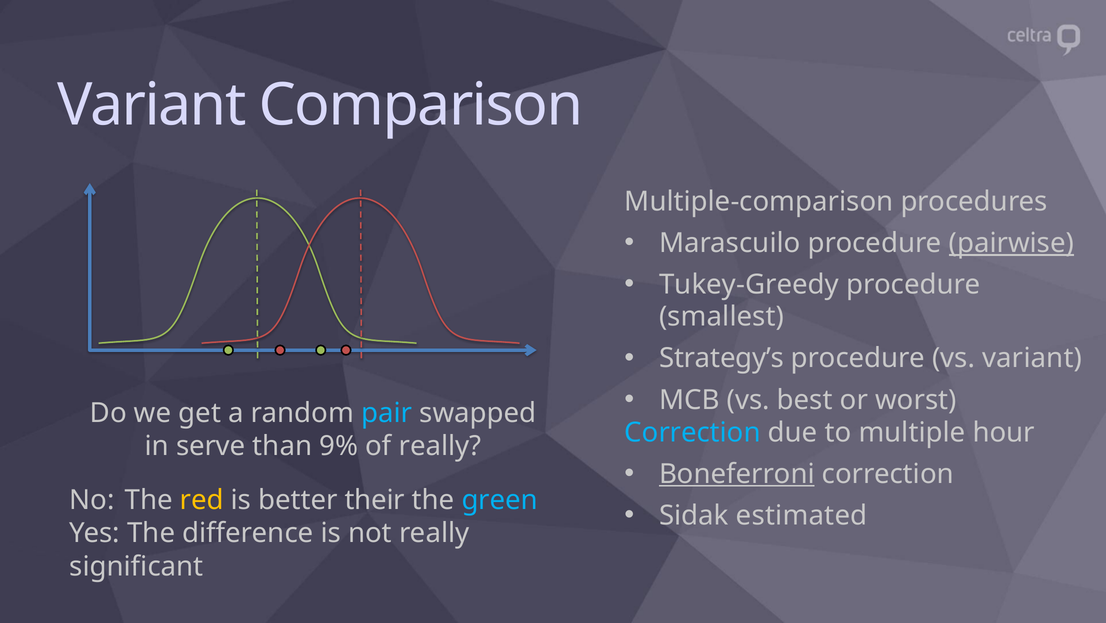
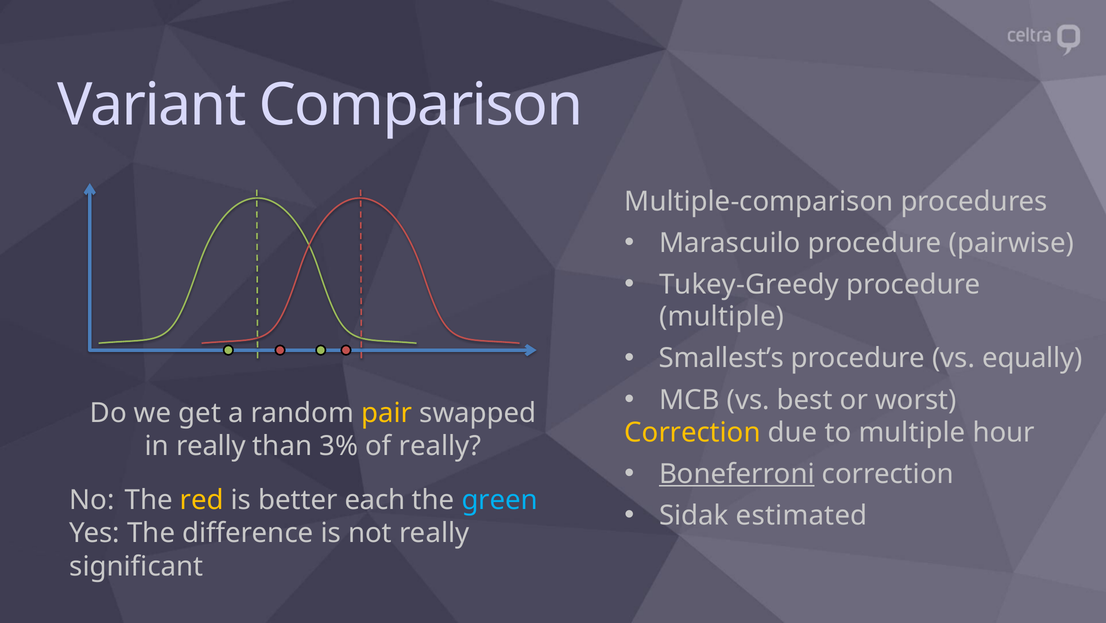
pairwise underline: present -> none
smallest at (722, 317): smallest -> multiple
Strategy’s: Strategy’s -> Smallest’s
vs variant: variant -> equally
pair colour: light blue -> yellow
Correction at (693, 432) colour: light blue -> yellow
in serve: serve -> really
9%: 9% -> 3%
their: their -> each
